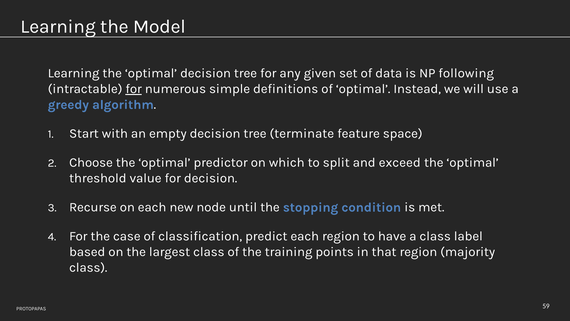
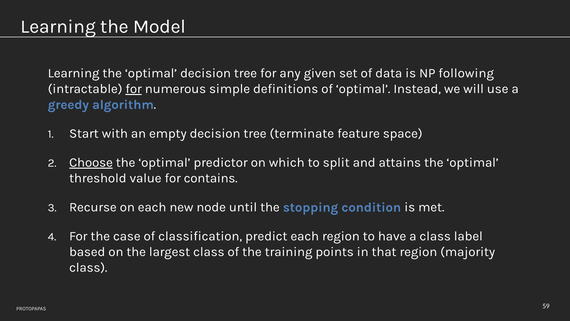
Choose underline: none -> present
exceed: exceed -> attains
for decision: decision -> contains
